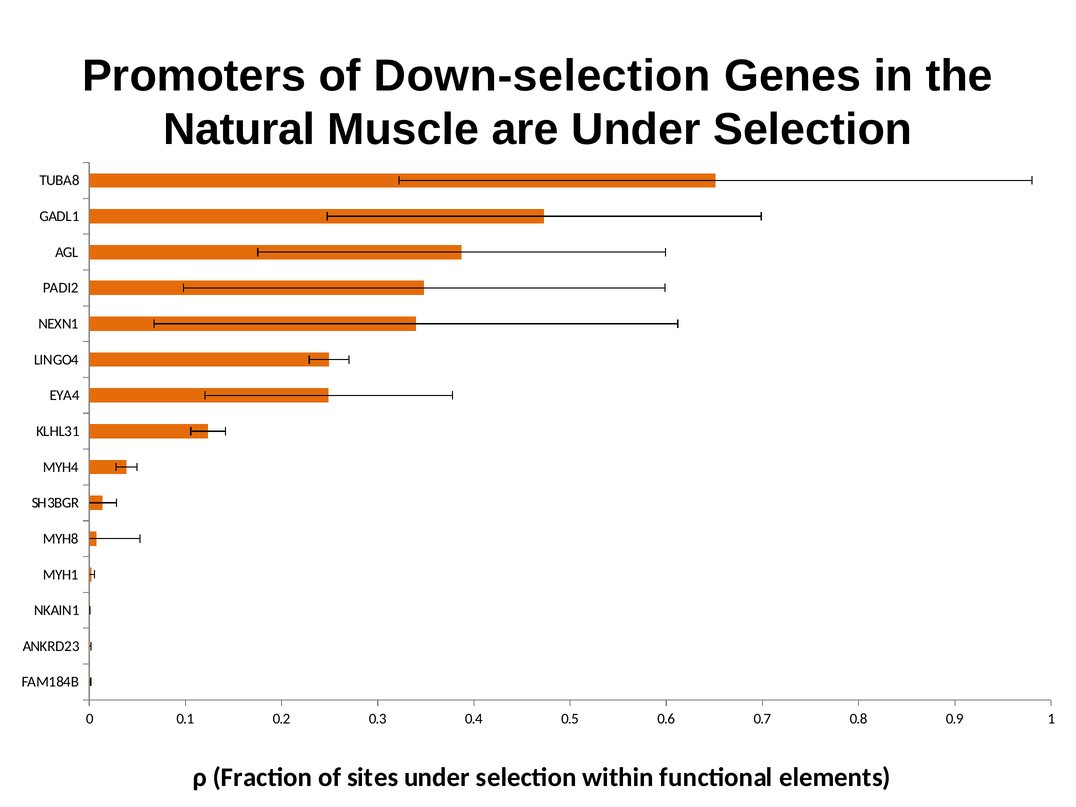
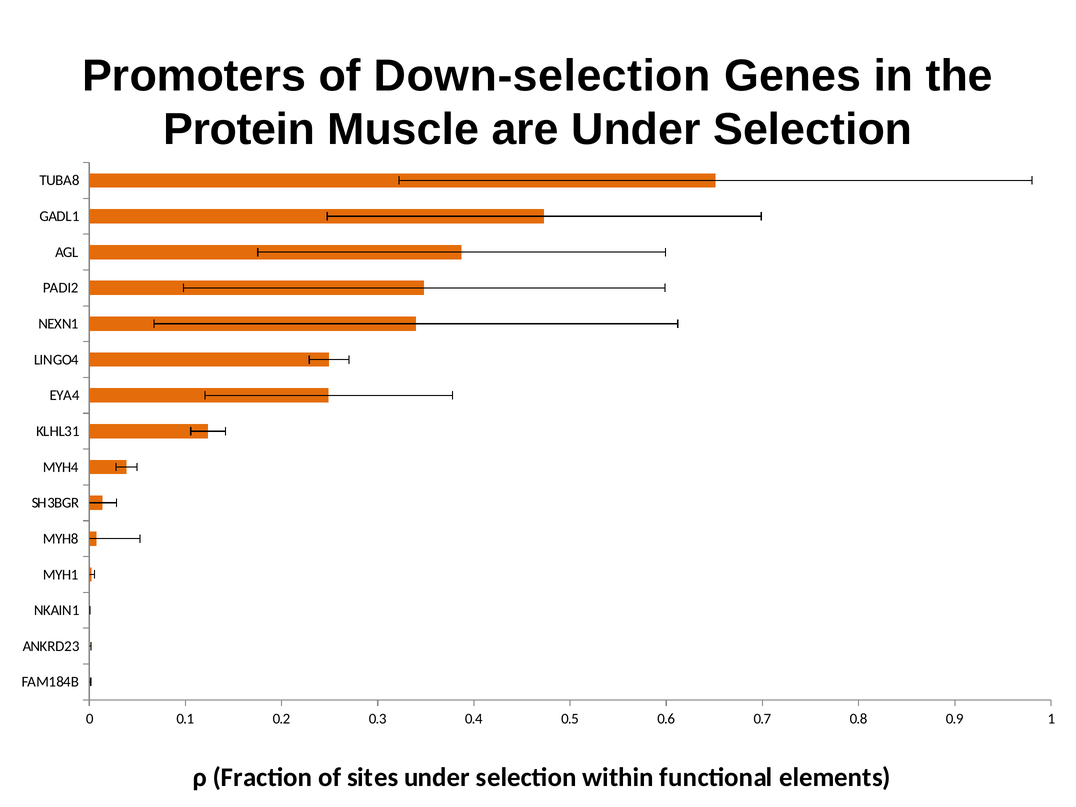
Natural: Natural -> Protein
